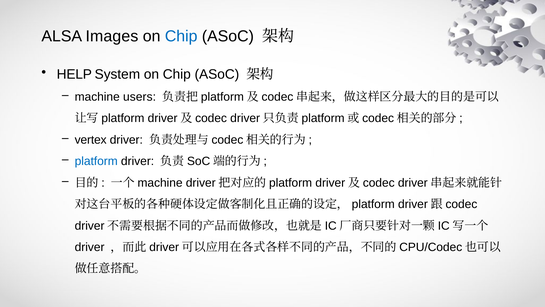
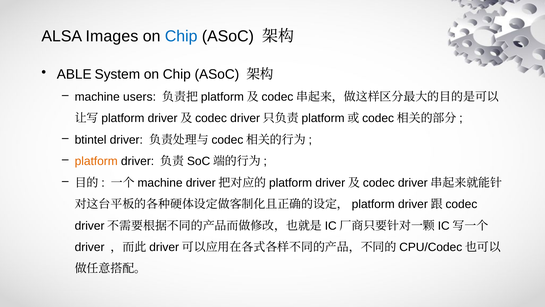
HELP: HELP -> ABLE
vertex: vertex -> btintel
platform colour: blue -> orange
